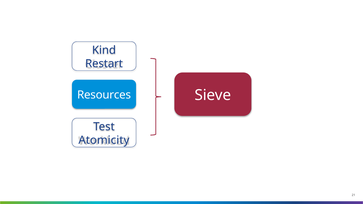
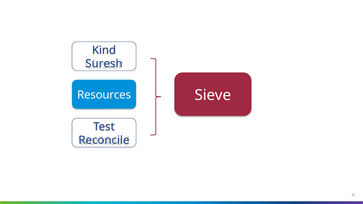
Restart: Restart -> Suresh
Atomicity: Atomicity -> Reconcile
